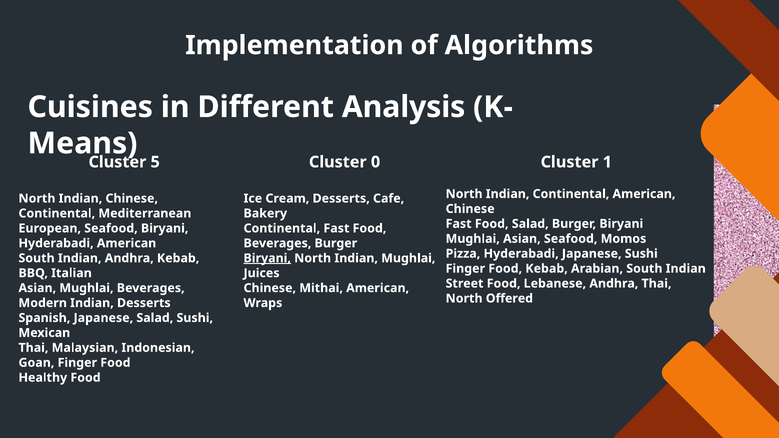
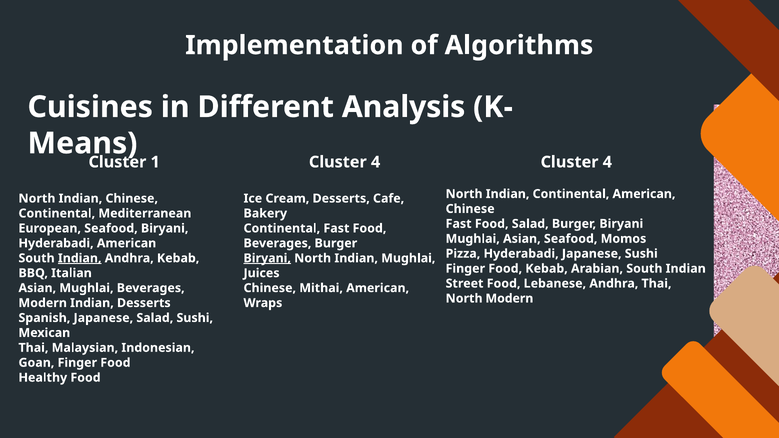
5: 5 -> 1
0 at (376, 162): 0 -> 4
1 at (607, 162): 1 -> 4
Indian at (80, 258) underline: none -> present
North Offered: Offered -> Modern
